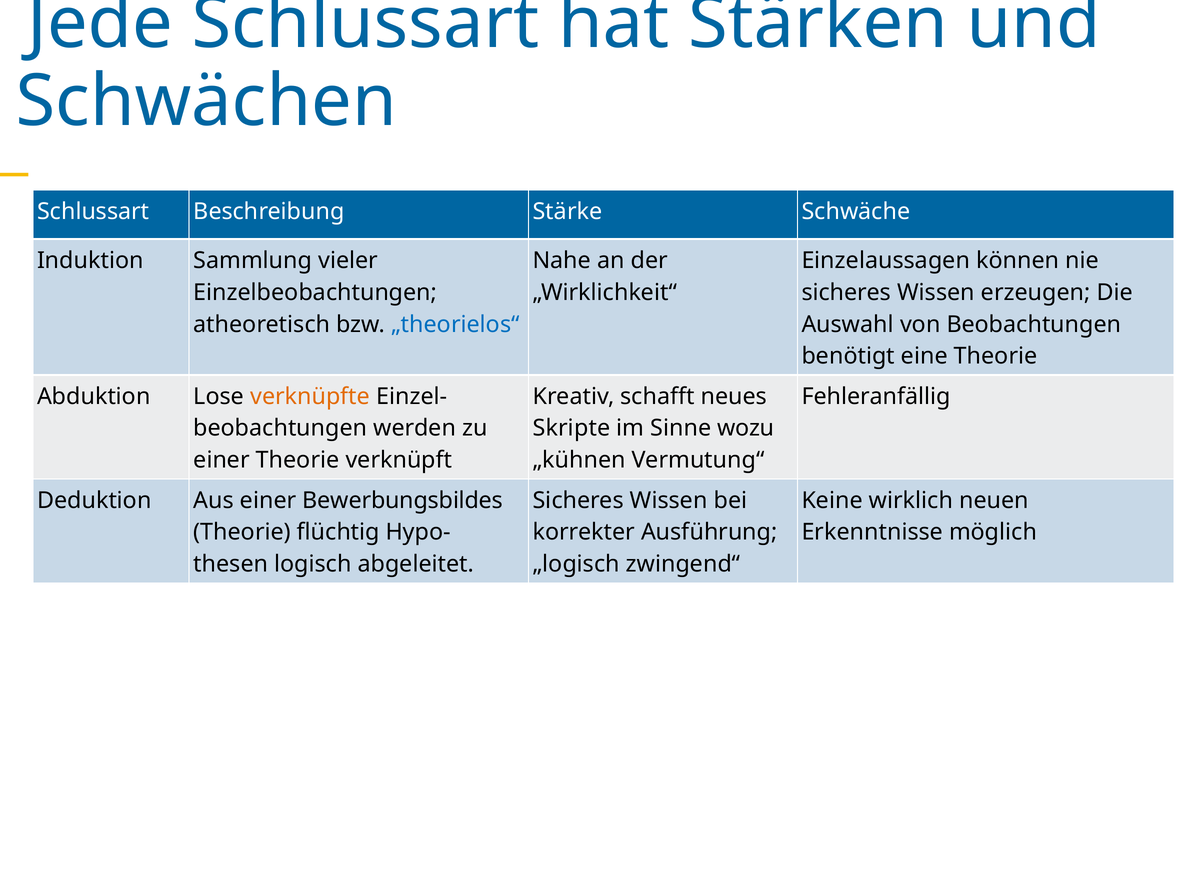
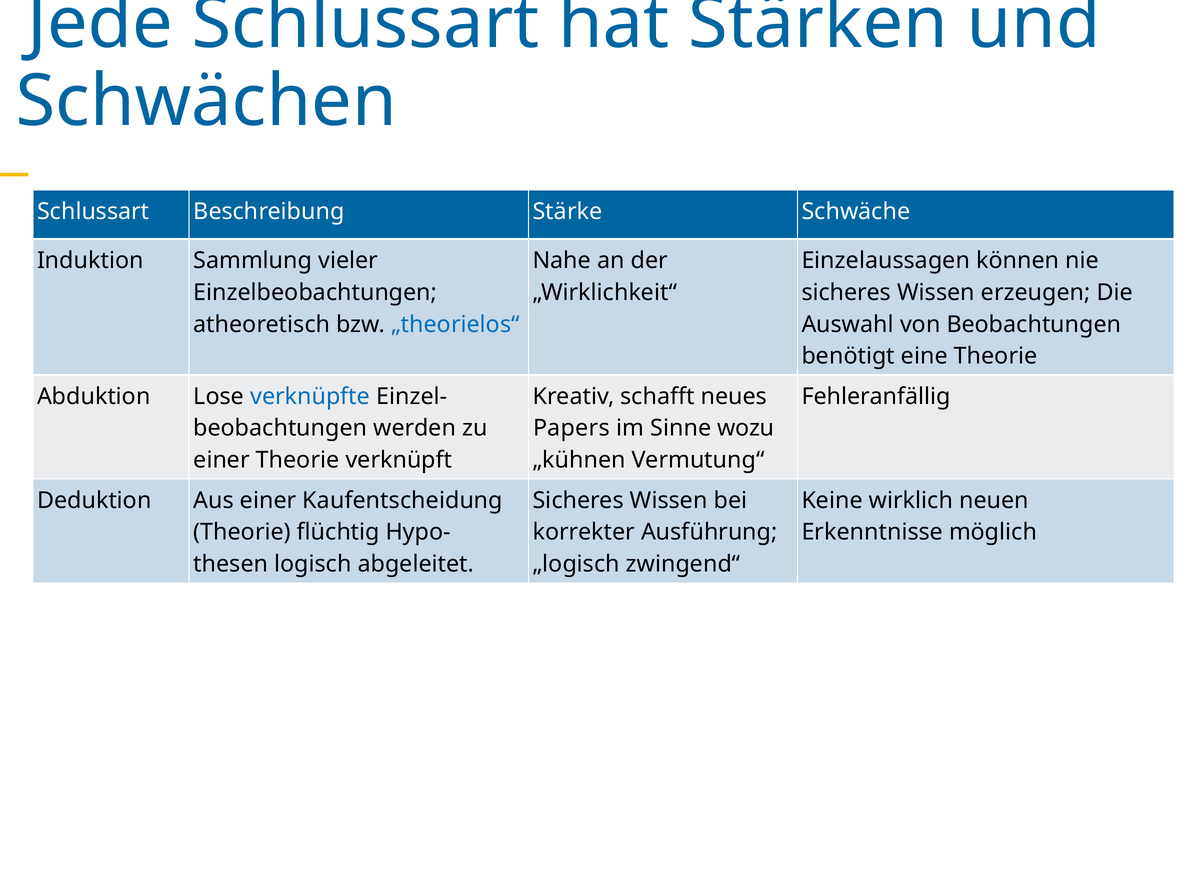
verknüpfte colour: orange -> blue
Skripte: Skripte -> Papers
Bewerbungsbildes: Bewerbungsbildes -> Kaufentscheidung
